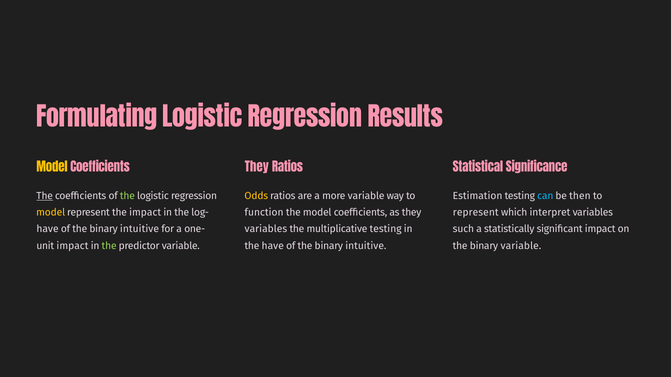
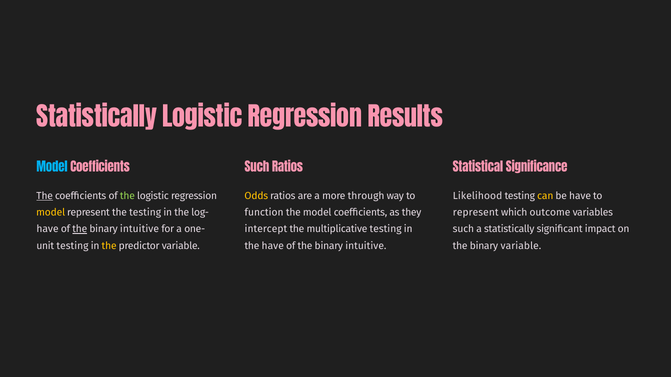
Formulating at (97, 118): Formulating -> Statistically
Model at (52, 168) colour: yellow -> light blue
They at (257, 168): They -> Such
more variable: variable -> through
Estimation: Estimation -> Likelihood
can colour: light blue -> yellow
be then: then -> have
the impact: impact -> testing
interpret: interpret -> outcome
the at (80, 229) underline: none -> present
variables at (266, 229): variables -> intercept
impact at (72, 246): impact -> testing
the at (109, 246) colour: light green -> yellow
